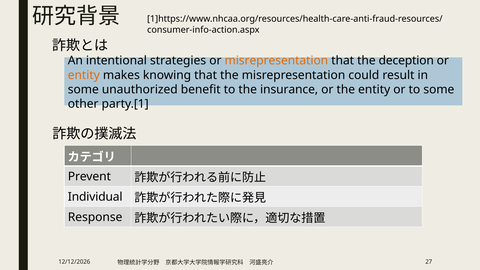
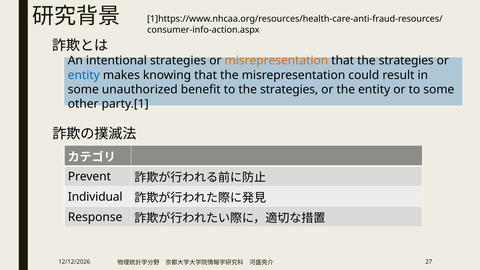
that the deception: deception -> strategies
entity at (84, 75) colour: orange -> blue
to the insurance: insurance -> strategies
